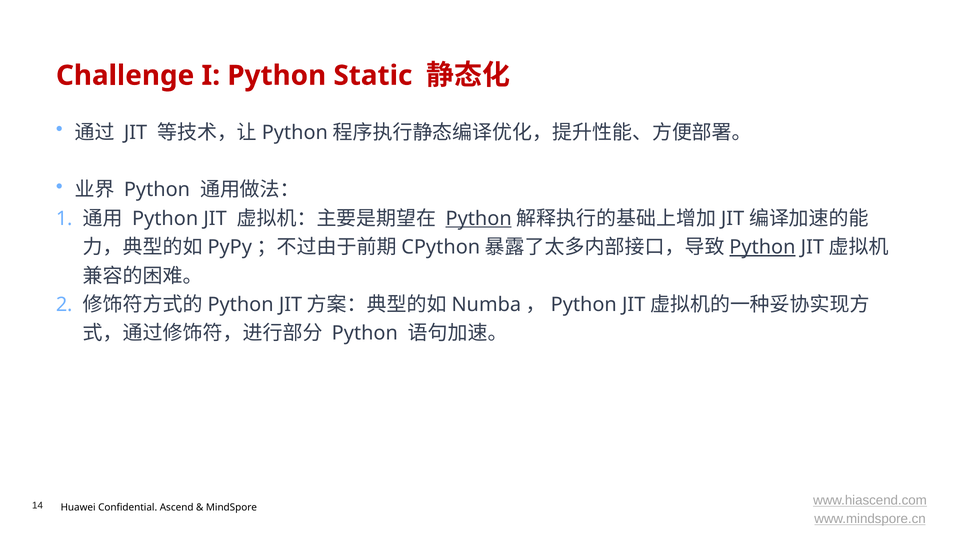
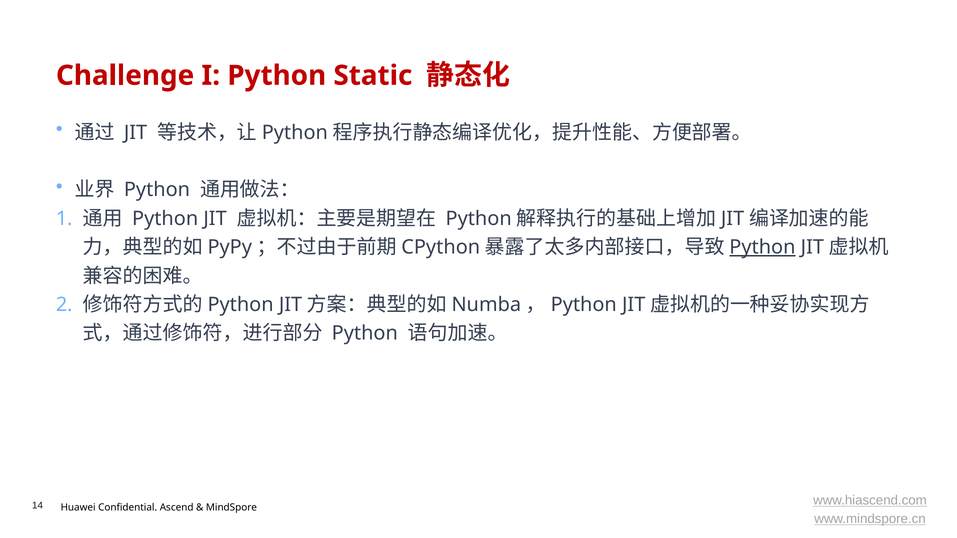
Python at (479, 219) underline: present -> none
